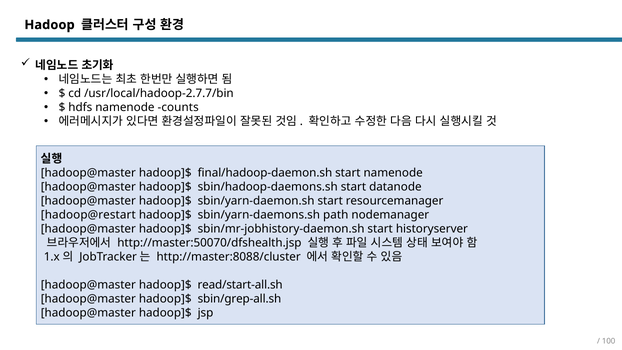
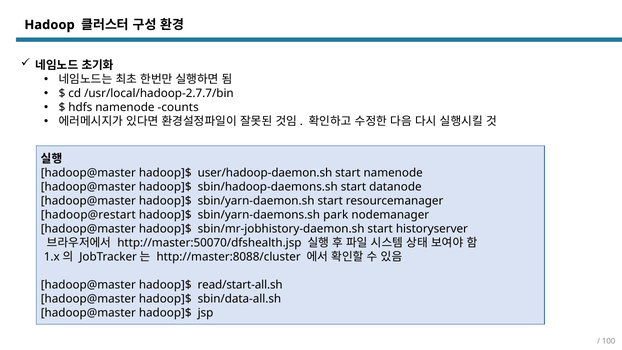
final/hadoop-daemon.sh: final/hadoop-daemon.sh -> user/hadoop-daemon.sh
path: path -> park
sbin/grep-all.sh: sbin/grep-all.sh -> sbin/data-all.sh
